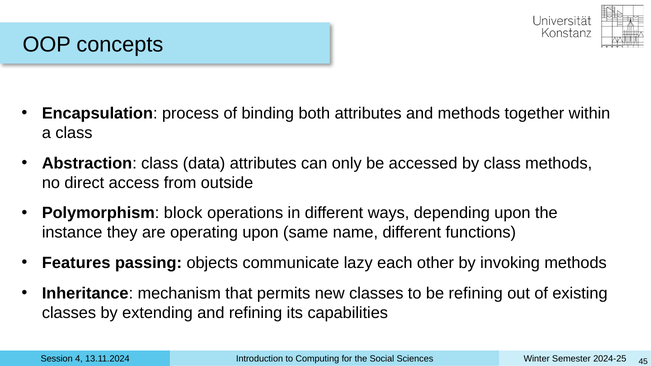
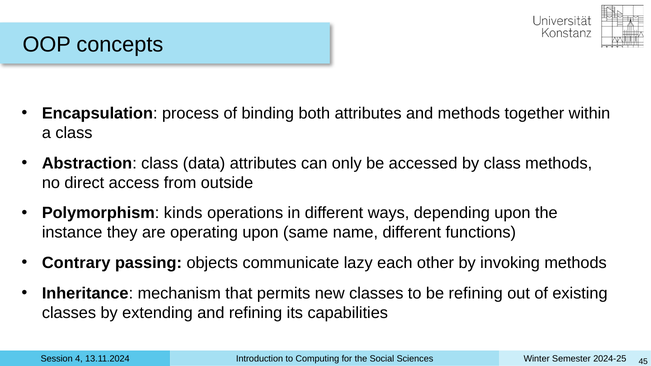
block: block -> kinds
Features: Features -> Contrary
